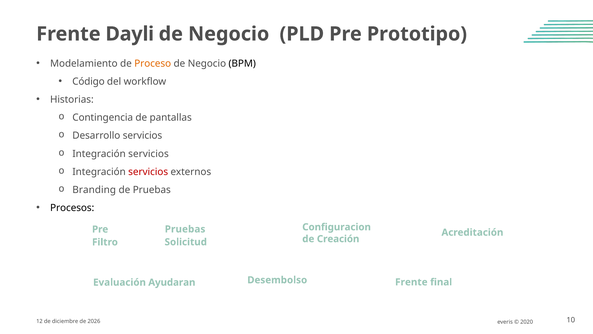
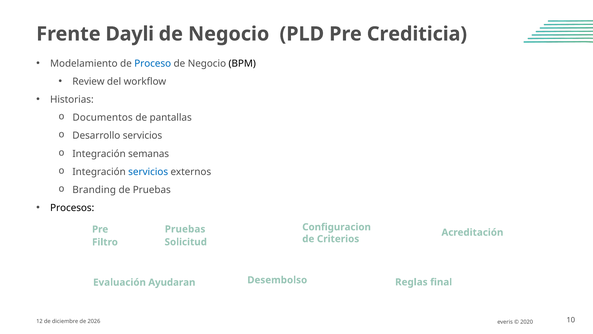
Prototipo: Prototipo -> Crediticia
Proceso colour: orange -> blue
Código: Código -> Review
Contingencia: Contingencia -> Documentos
servicios at (148, 154): servicios -> semanas
servicios at (148, 172) colour: red -> blue
Creación: Creación -> Criterios
Desembolso Frente: Frente -> Reglas
